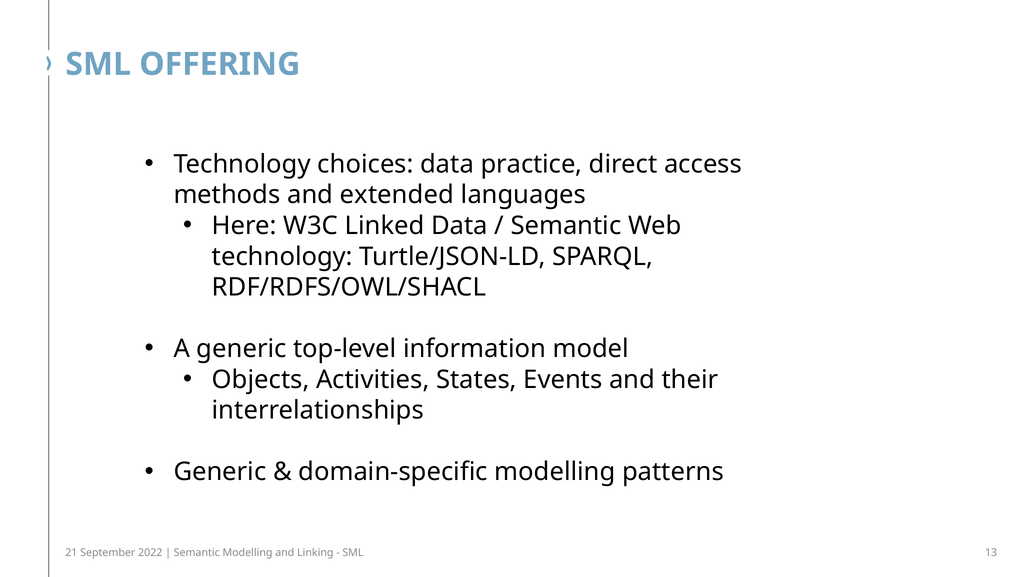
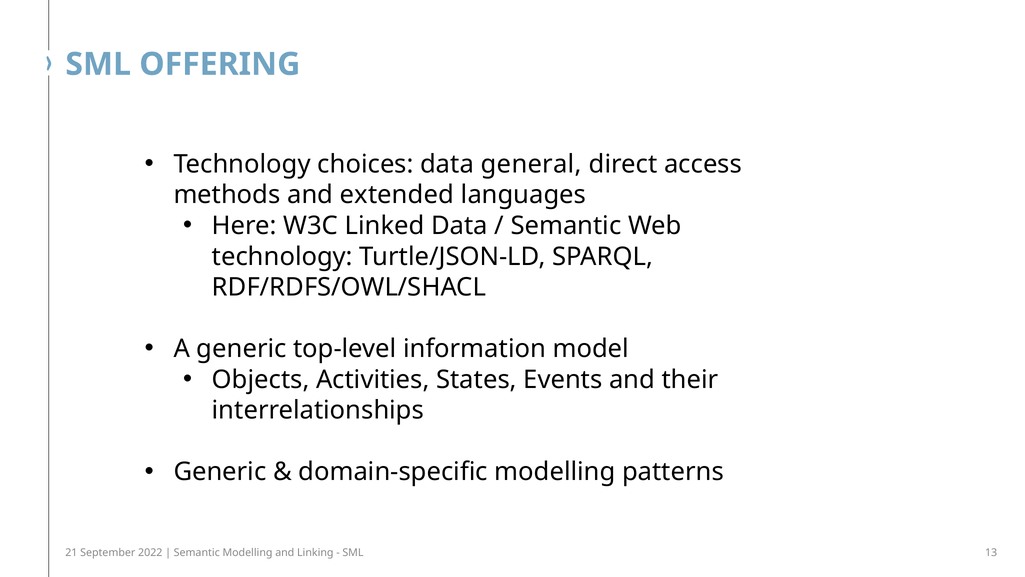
practice: practice -> general
